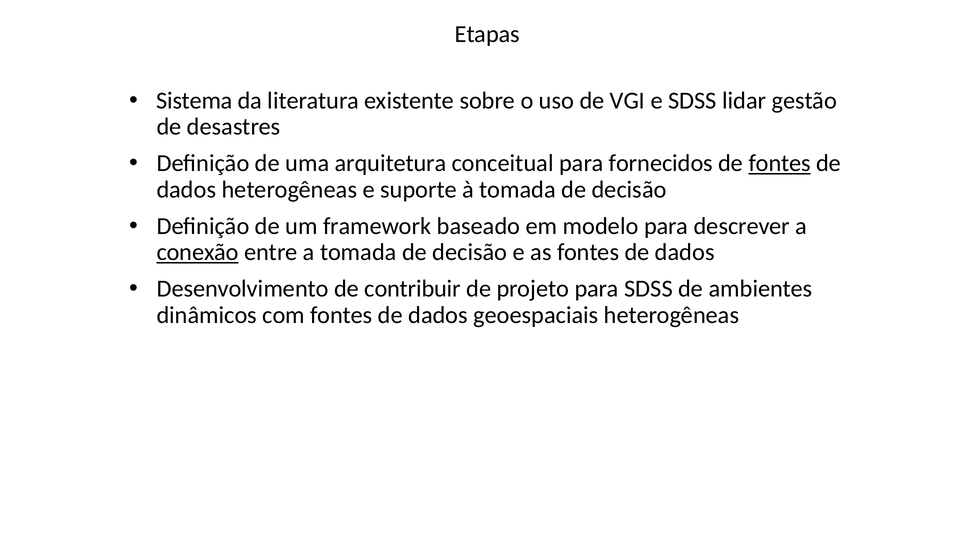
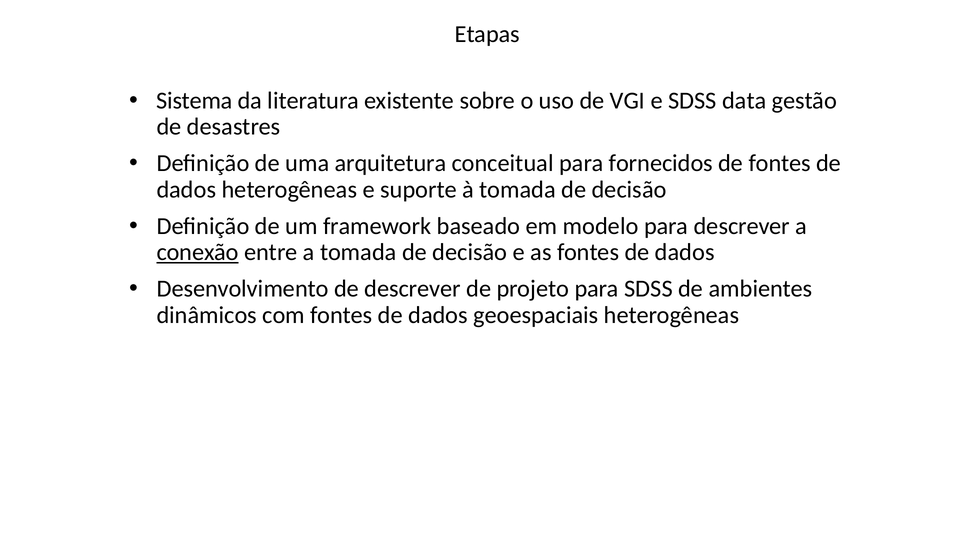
lidar: lidar -> data
fontes at (780, 163) underline: present -> none
de contribuir: contribuir -> descrever
